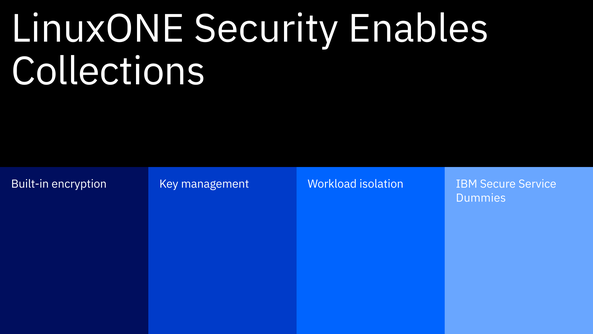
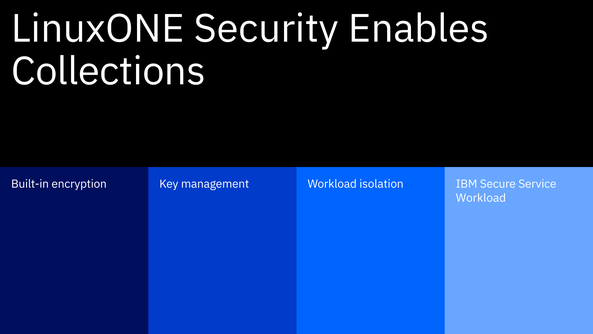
Dummies at (481, 198): Dummies -> Workload
